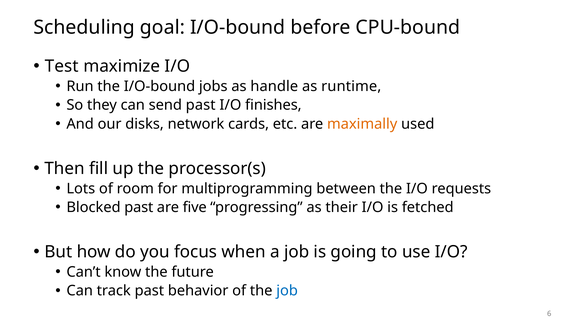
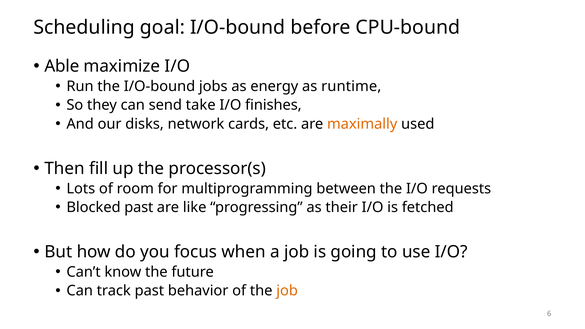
Test: Test -> Able
handle: handle -> energy
send past: past -> take
five: five -> like
job at (287, 291) colour: blue -> orange
